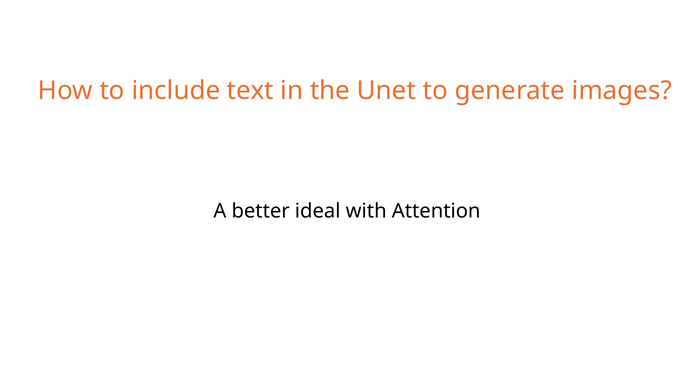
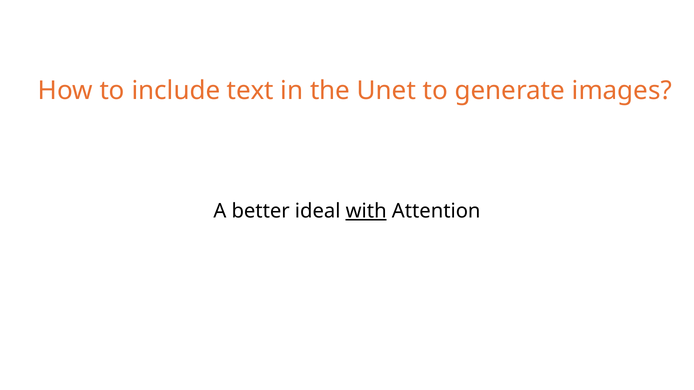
with underline: none -> present
